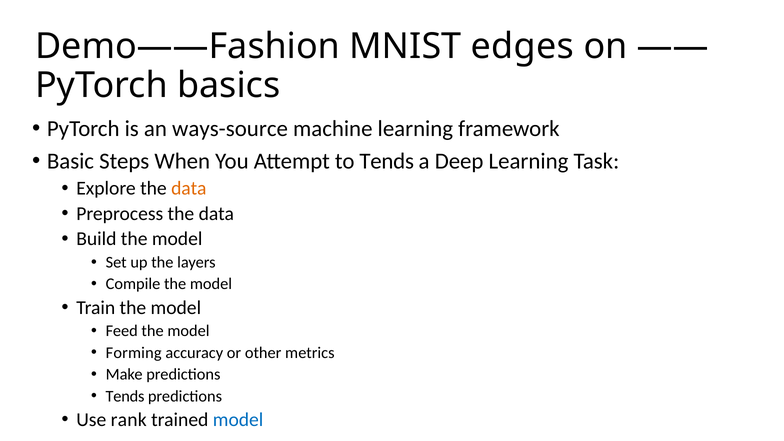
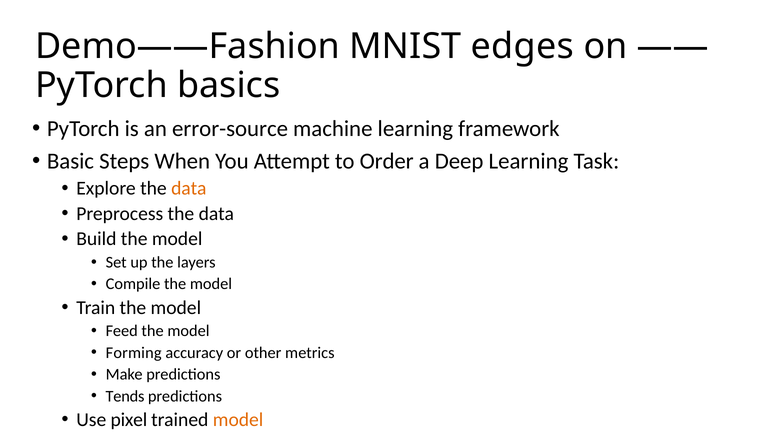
ways-source: ways-source -> error-source
to Tends: Tends -> Order
rank: rank -> pixel
model at (238, 420) colour: blue -> orange
